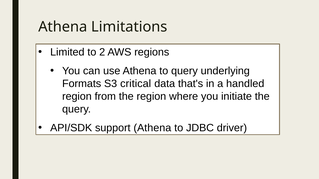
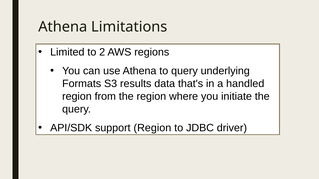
critical: critical -> results
support Athena: Athena -> Region
